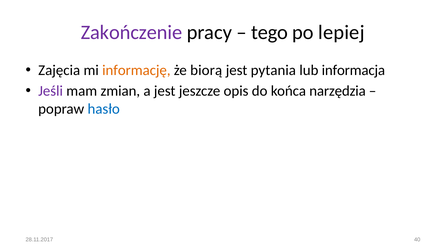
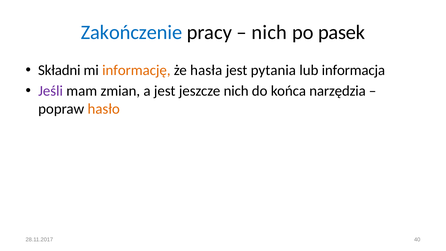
Zakończenie colour: purple -> blue
tego at (270, 32): tego -> nich
lepiej: lepiej -> pasek
Zajęcia: Zajęcia -> Składni
biorą: biorą -> hasła
jeszcze opis: opis -> nich
hasło colour: blue -> orange
